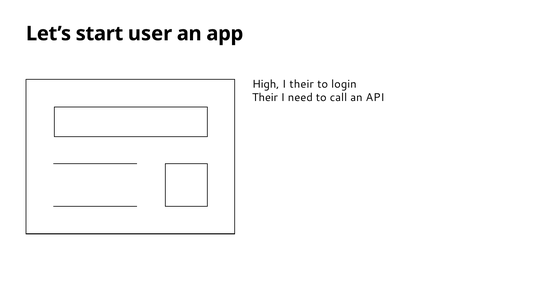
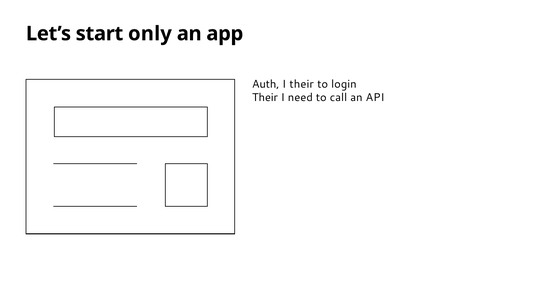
user: user -> only
High: High -> Auth
